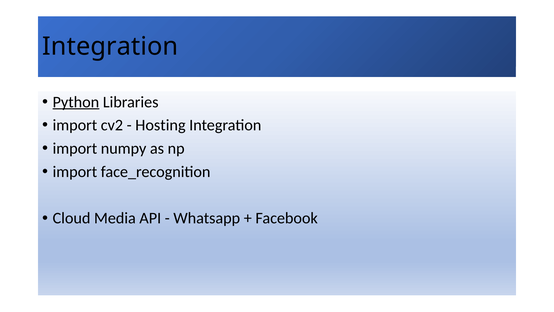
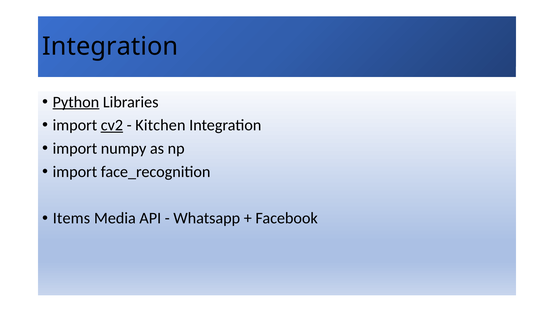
cv2 underline: none -> present
Hosting: Hosting -> Kitchen
Cloud: Cloud -> Items
